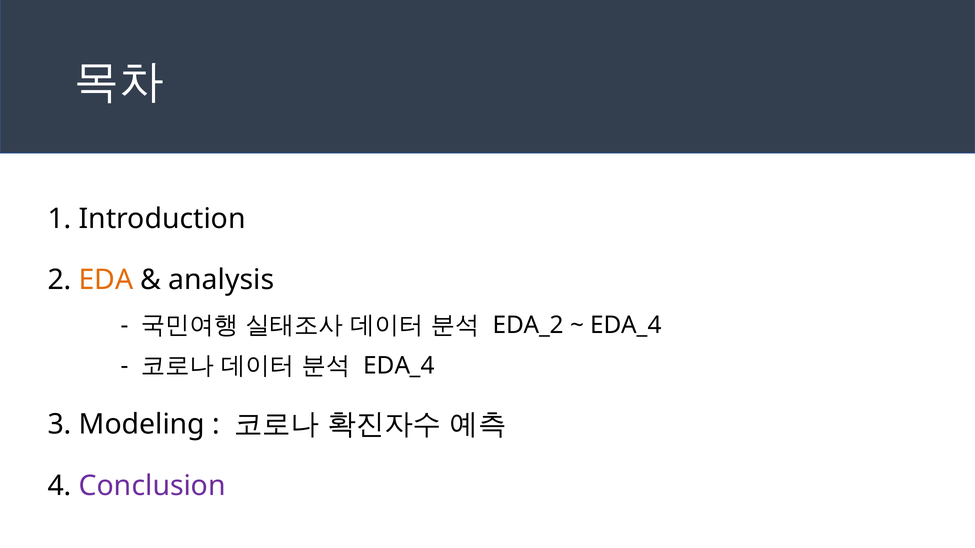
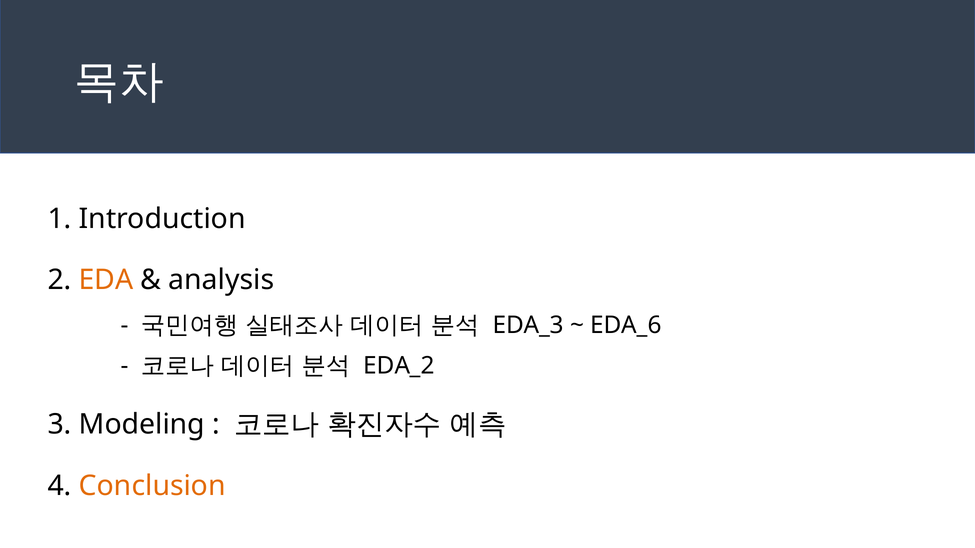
EDA_2: EDA_2 -> EDA_3
EDA_4 at (626, 326): EDA_4 -> EDA_6
EDA_4 at (399, 366): EDA_4 -> EDA_2
Conclusion colour: purple -> orange
